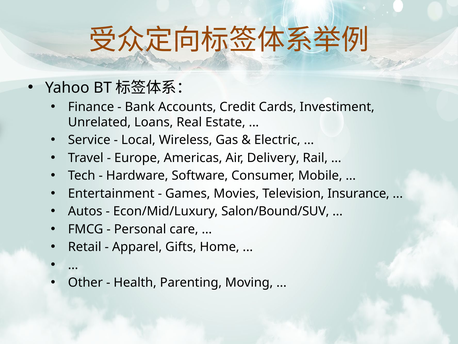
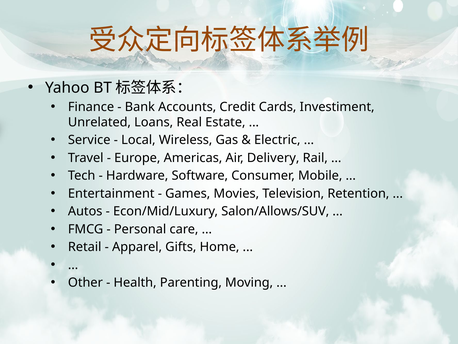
Insurance: Insurance -> Retention
Salon/Bound/SUV: Salon/Bound/SUV -> Salon/Allows/SUV
